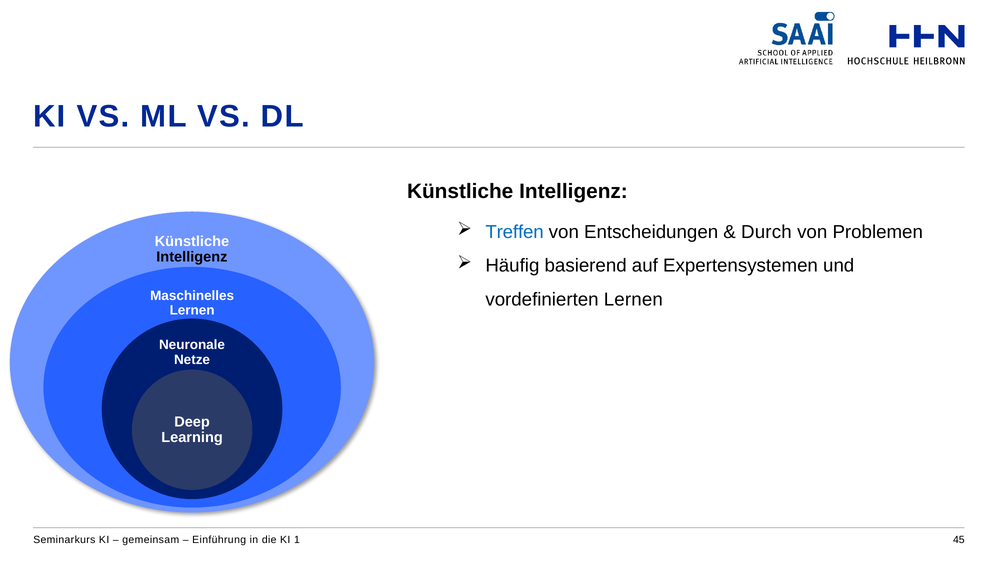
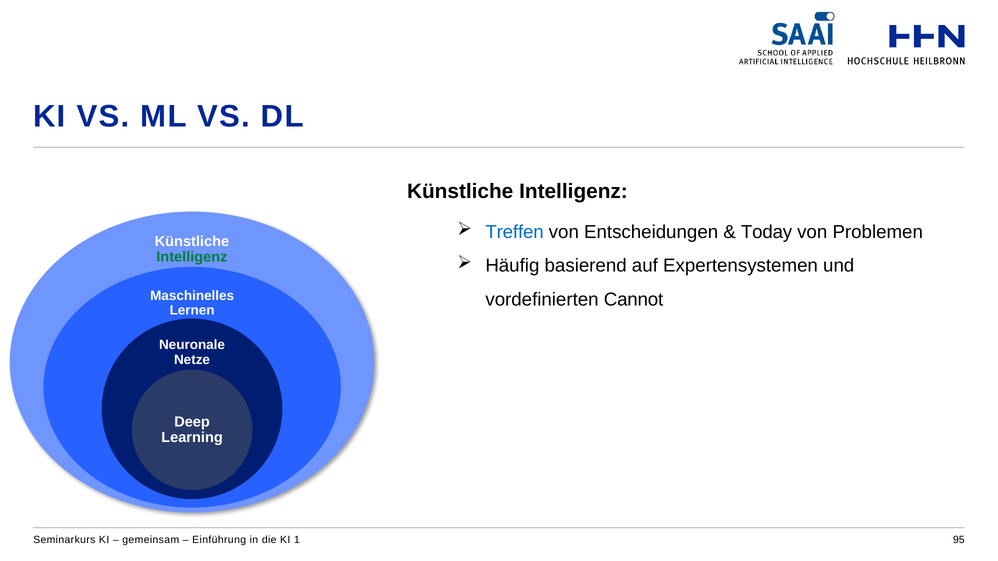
Durch: Durch -> Today
Intelligenz at (192, 257) colour: black -> green
vordefinierten Lernen: Lernen -> Cannot
45: 45 -> 95
